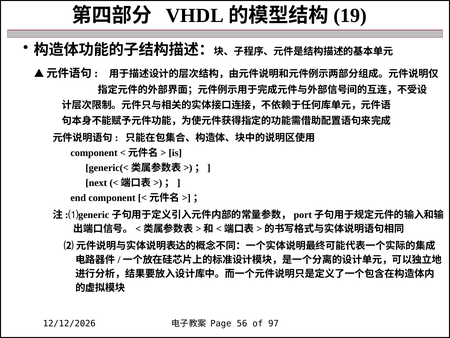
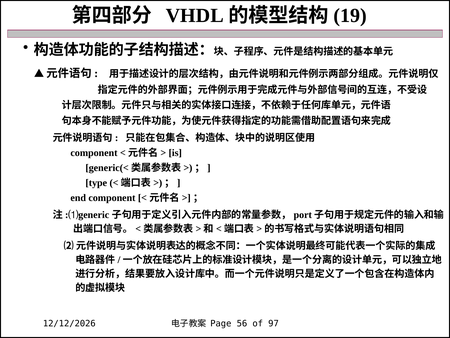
next: next -> type
